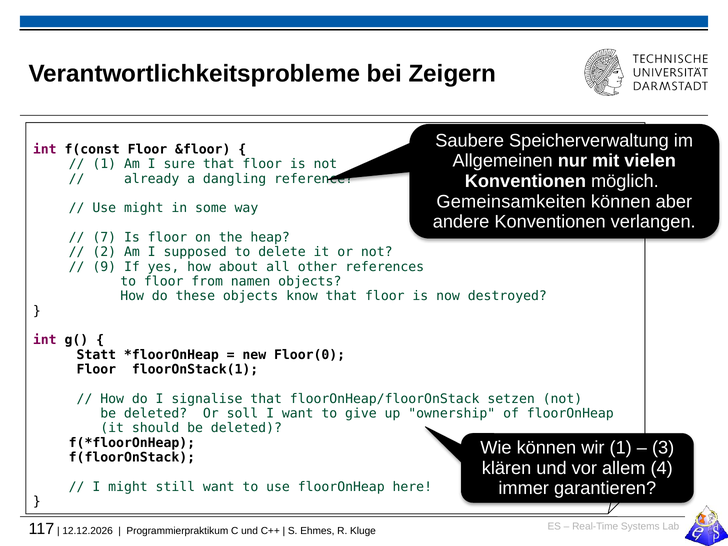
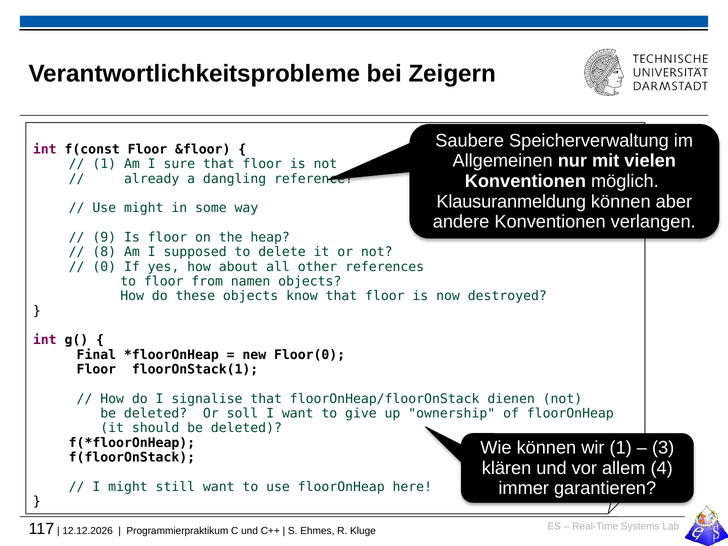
Gemeinsamkeiten: Gemeinsamkeiten -> Klausuranmeldung
7: 7 -> 9
2: 2 -> 8
9: 9 -> 0
Statt: Statt -> Final
setzen: setzen -> dienen
